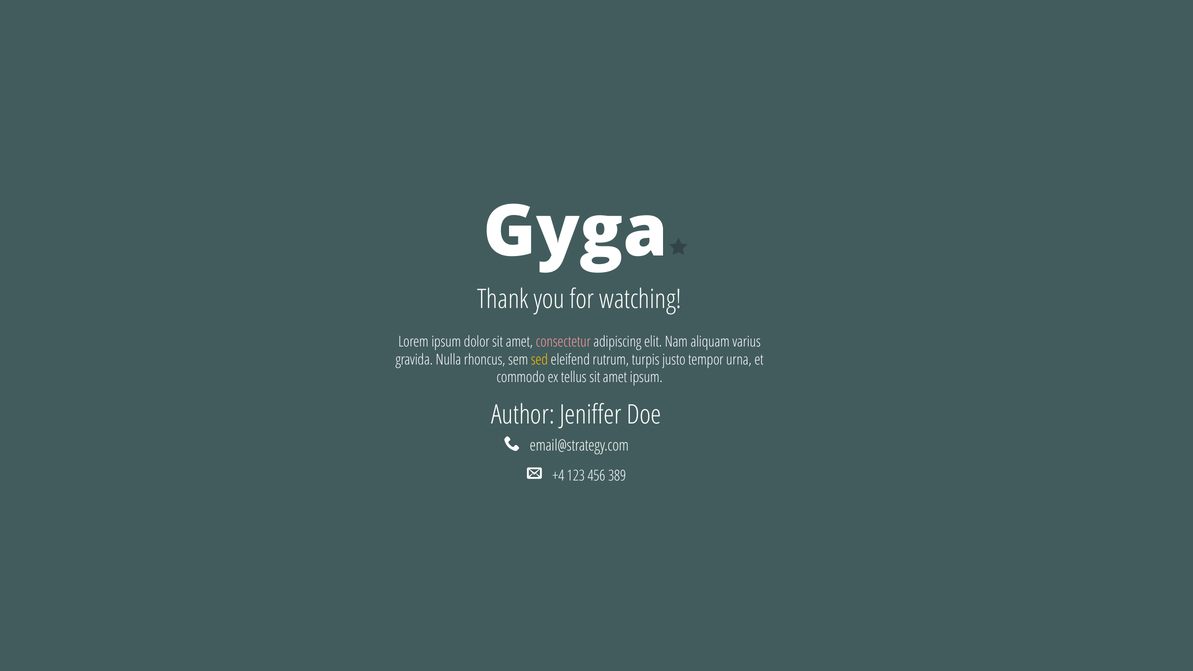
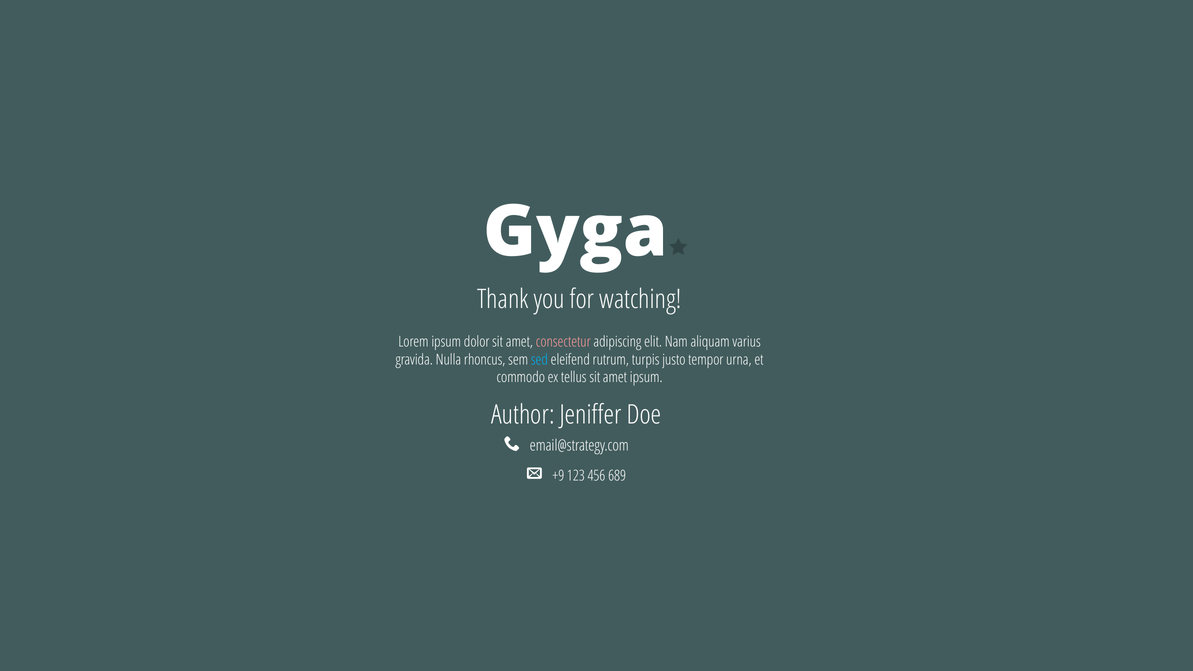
sed colour: yellow -> light blue
+4: +4 -> +9
389: 389 -> 689
